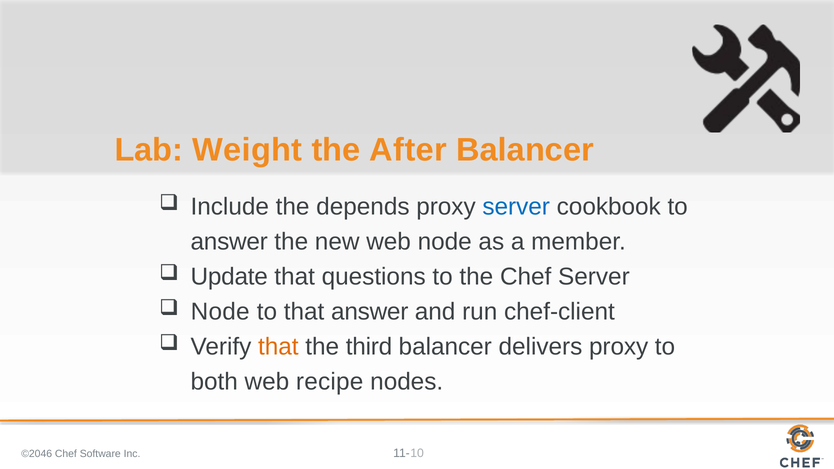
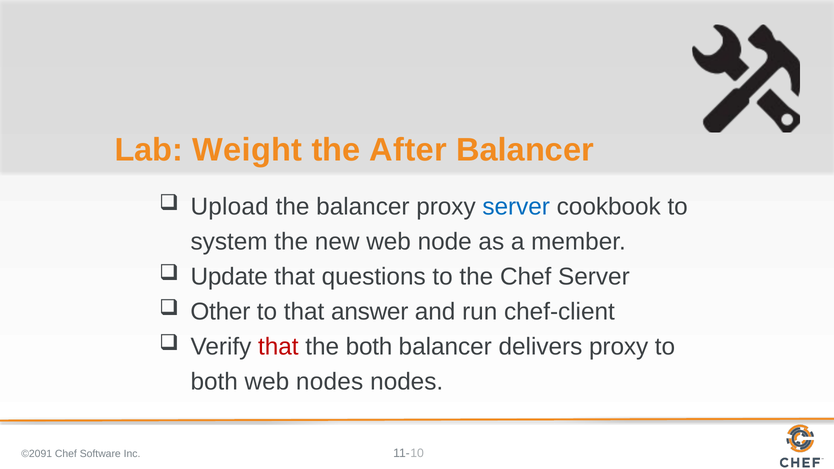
Include: Include -> Upload
the depends: depends -> balancer
answer at (229, 242): answer -> system
Node at (220, 312): Node -> Other
that at (278, 347) colour: orange -> red
the third: third -> both
web recipe: recipe -> nodes
©2046: ©2046 -> ©2091
